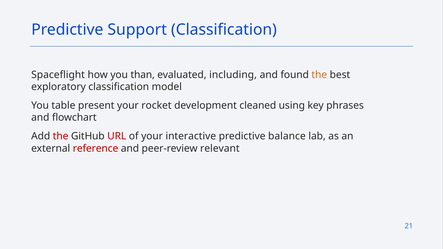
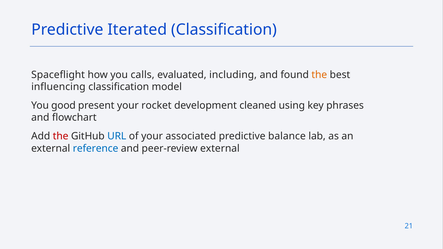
Support: Support -> Iterated
than: than -> calls
exploratory: exploratory -> influencing
table: table -> good
URL colour: red -> blue
interactive: interactive -> associated
reference colour: red -> blue
peer-review relevant: relevant -> external
